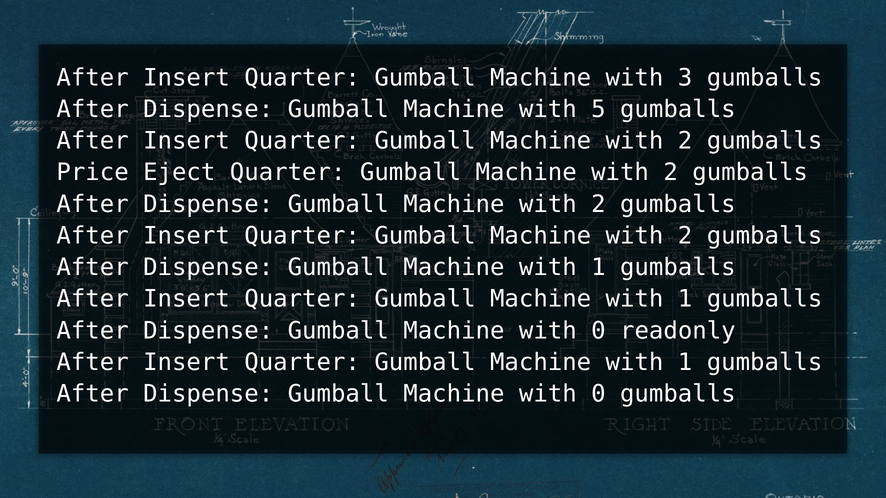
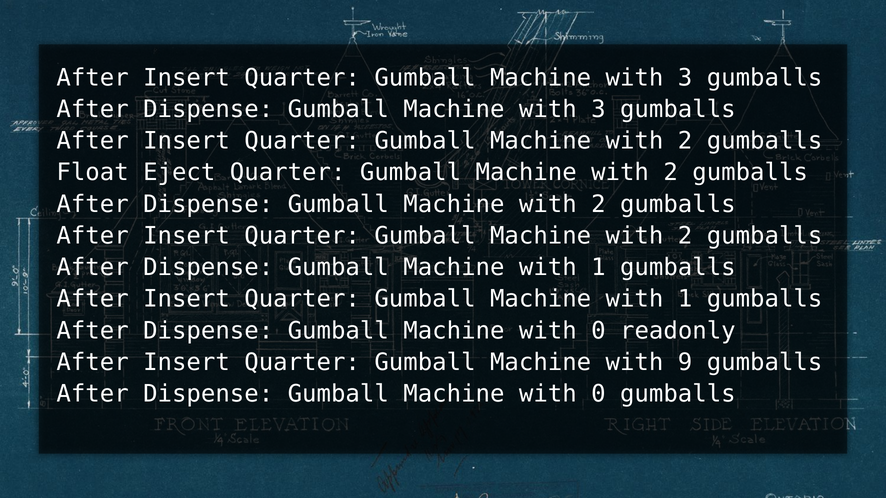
5 at (598, 109): 5 -> 3
Price: Price -> Float
1 at (685, 363): 1 -> 9
